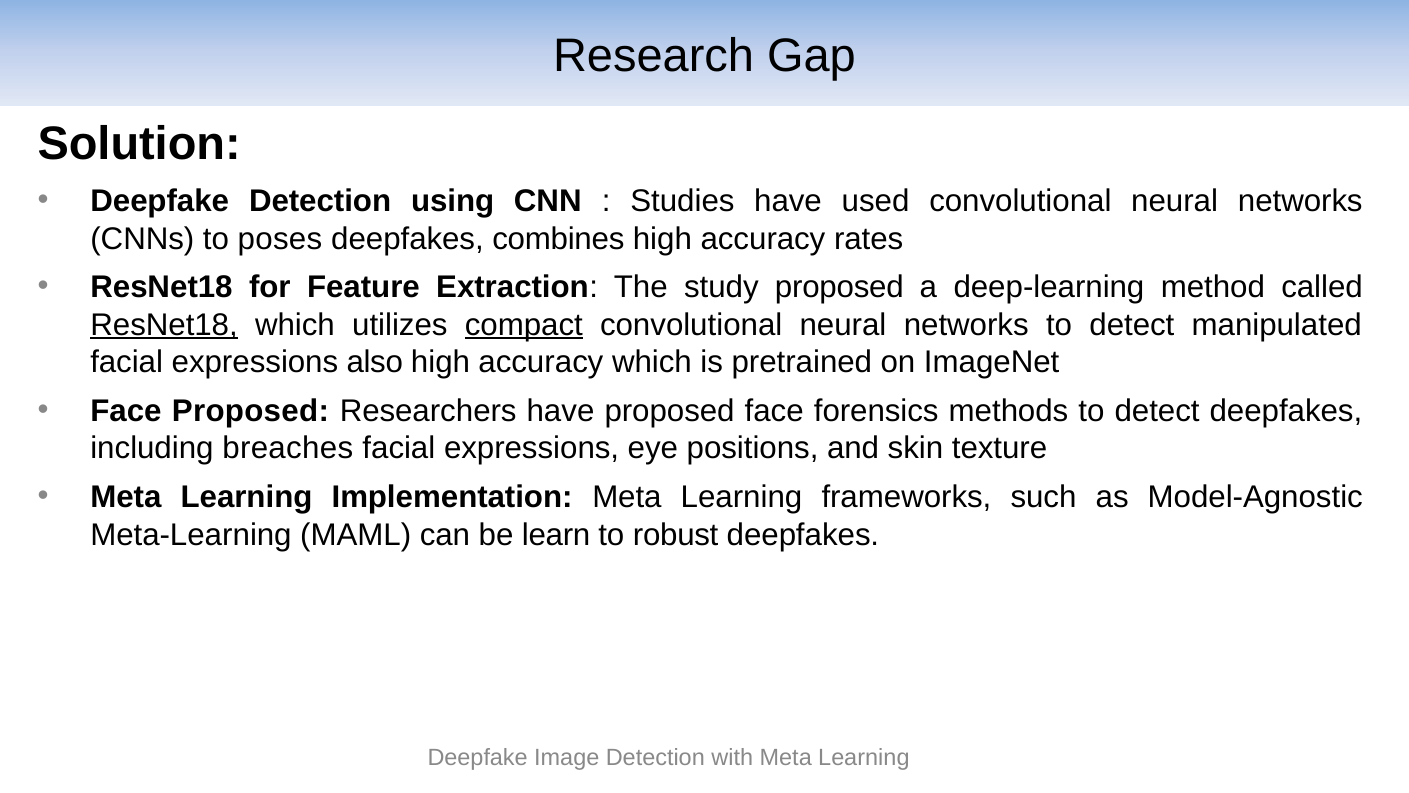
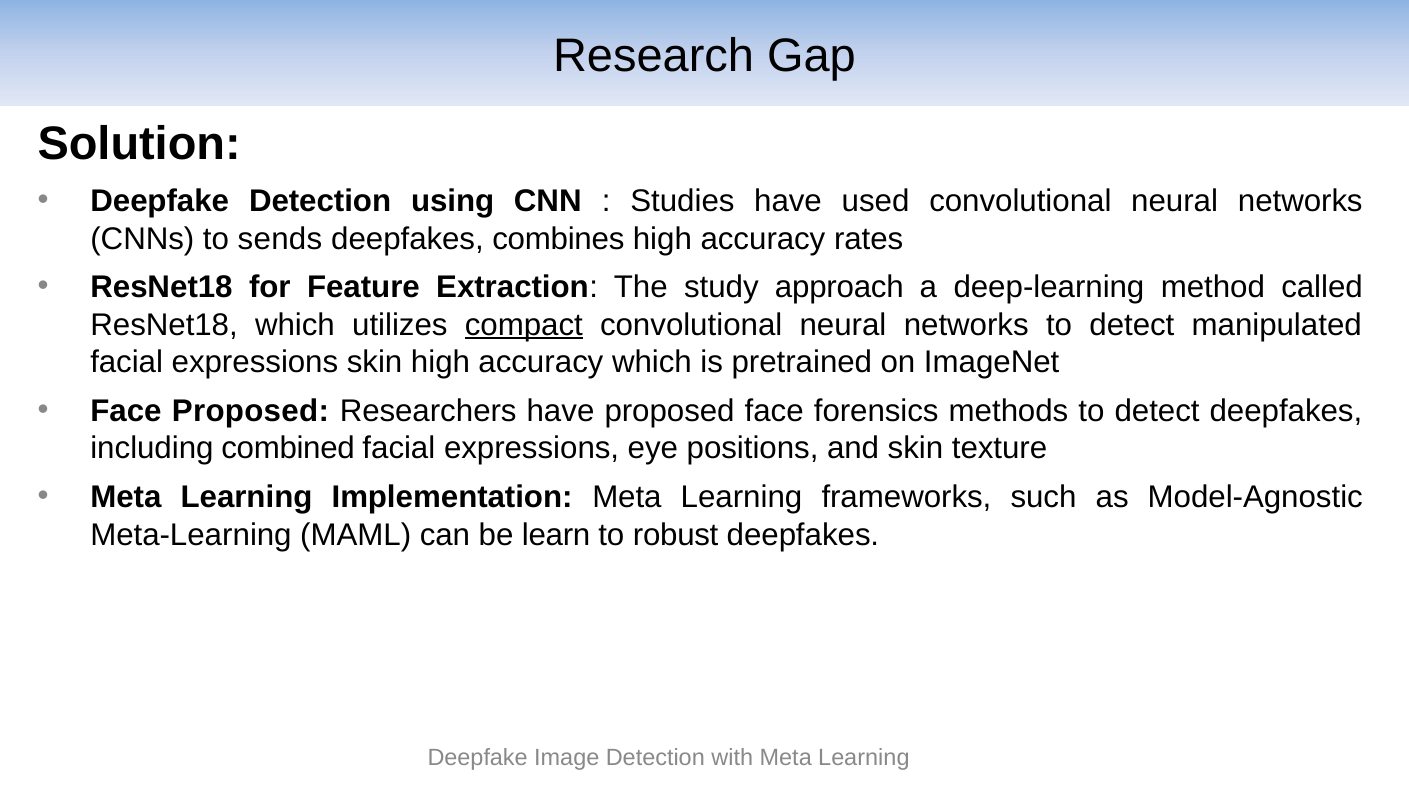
poses: poses -> sends
study proposed: proposed -> approach
ResNet18 at (164, 325) underline: present -> none
expressions also: also -> skin
breaches: breaches -> combined
